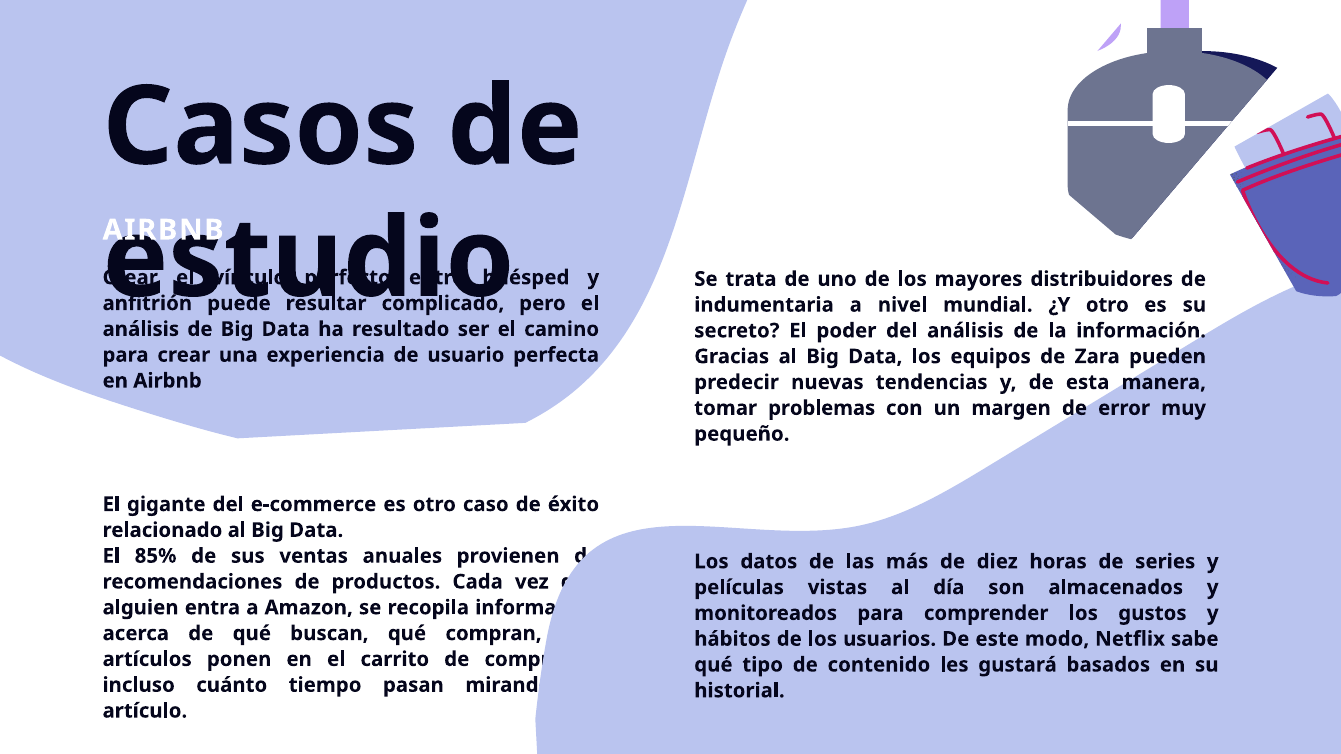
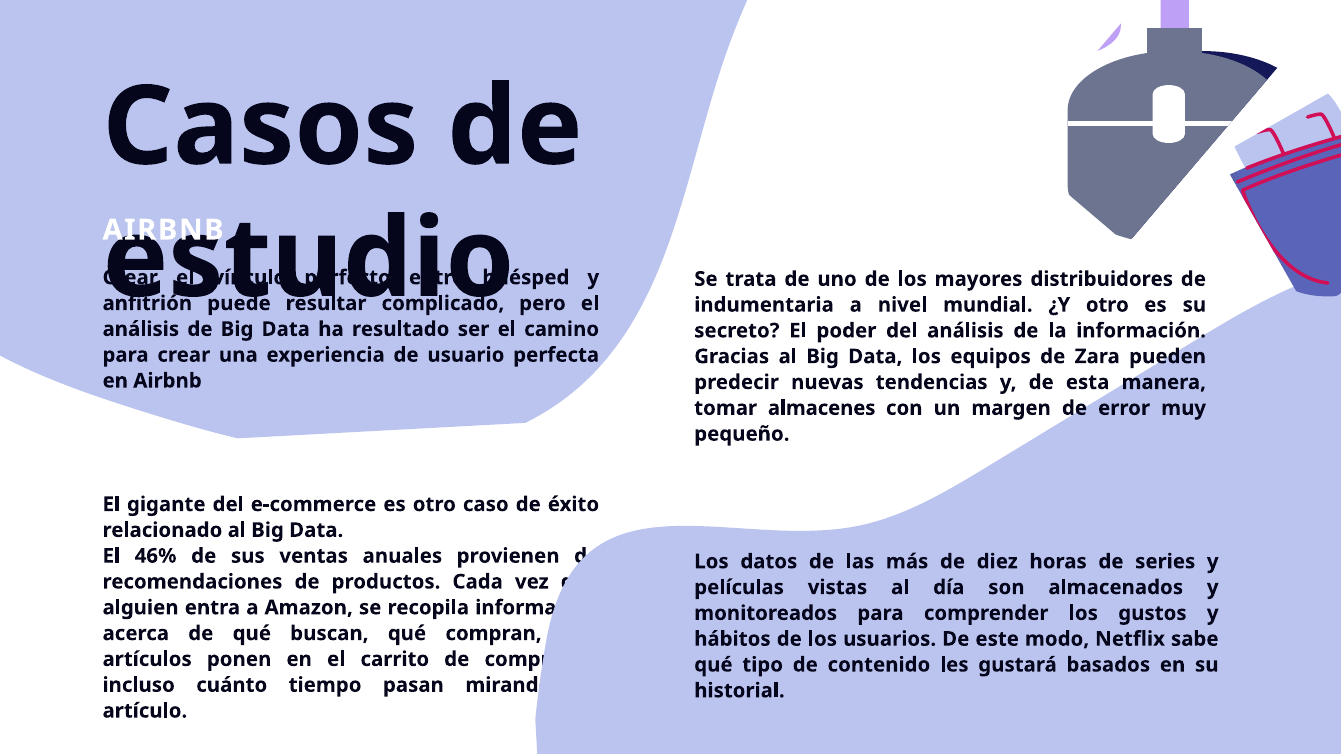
problemas: problemas -> almacenes
85%: 85% -> 46%
